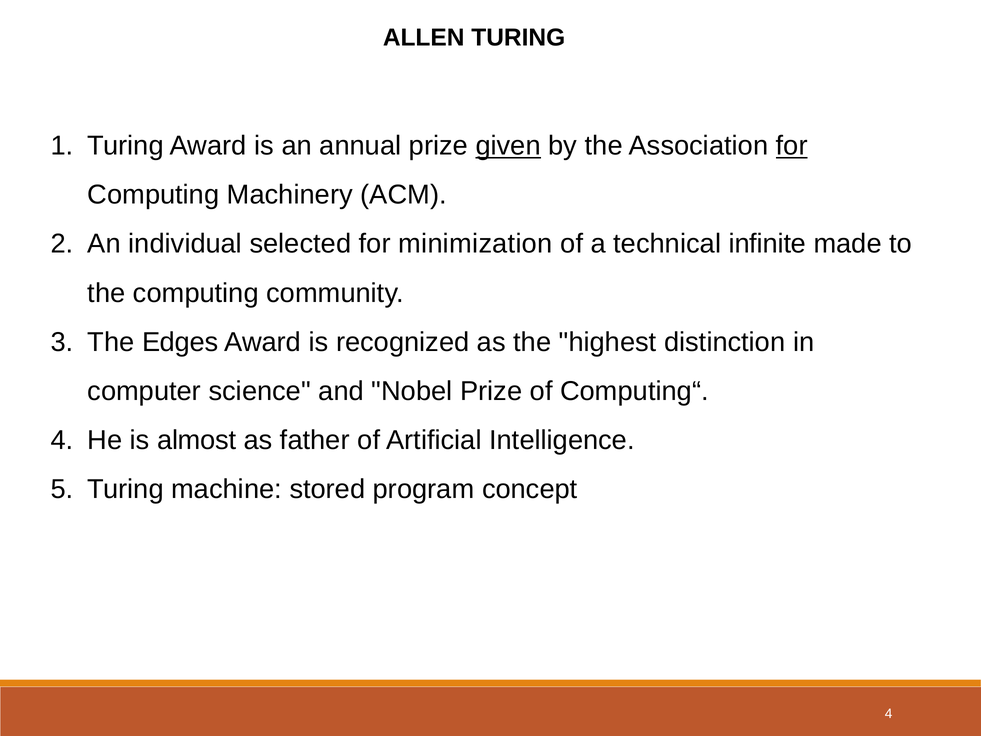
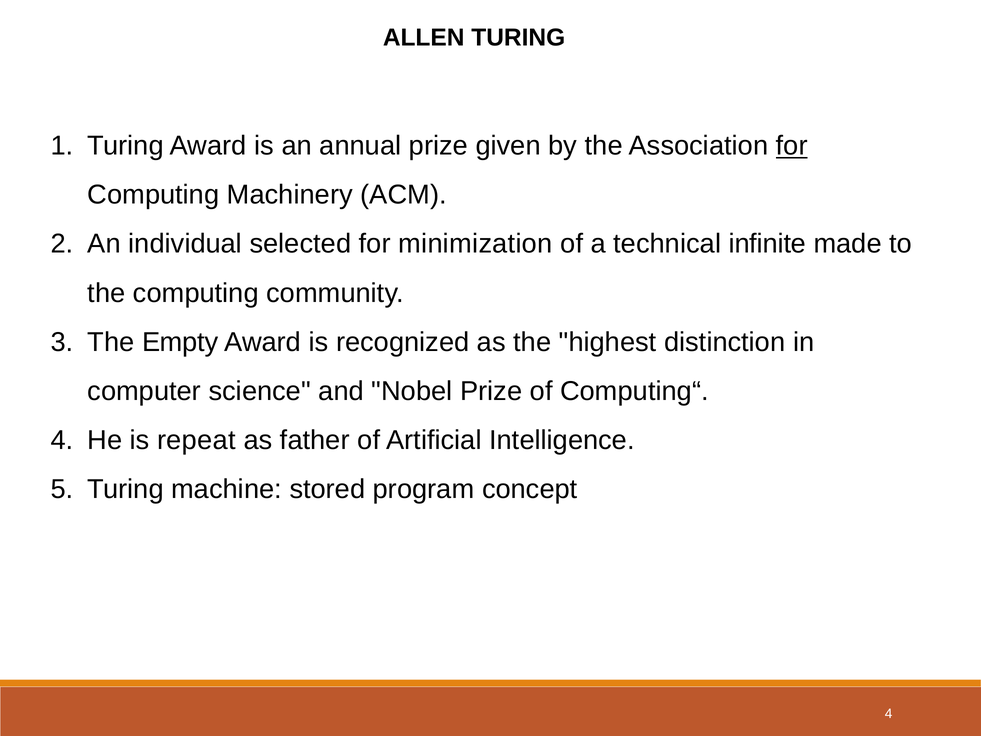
given underline: present -> none
Edges: Edges -> Empty
almost: almost -> repeat
